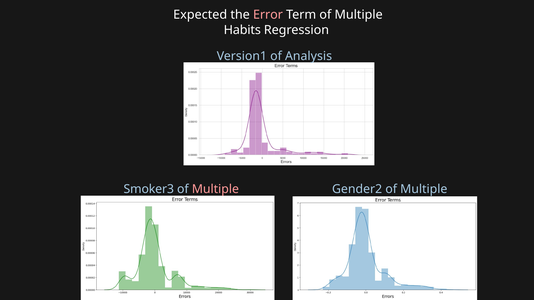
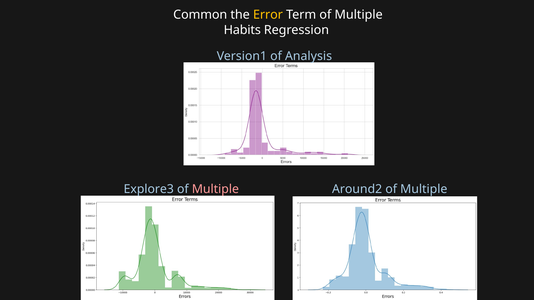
Expected: Expected -> Common
Error colour: pink -> yellow
Smoker3: Smoker3 -> Explore3
Gender2: Gender2 -> Around2
